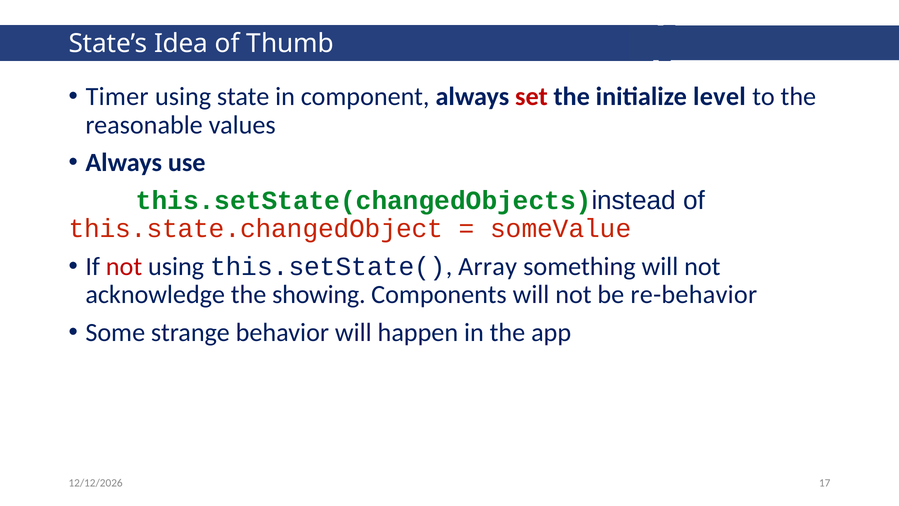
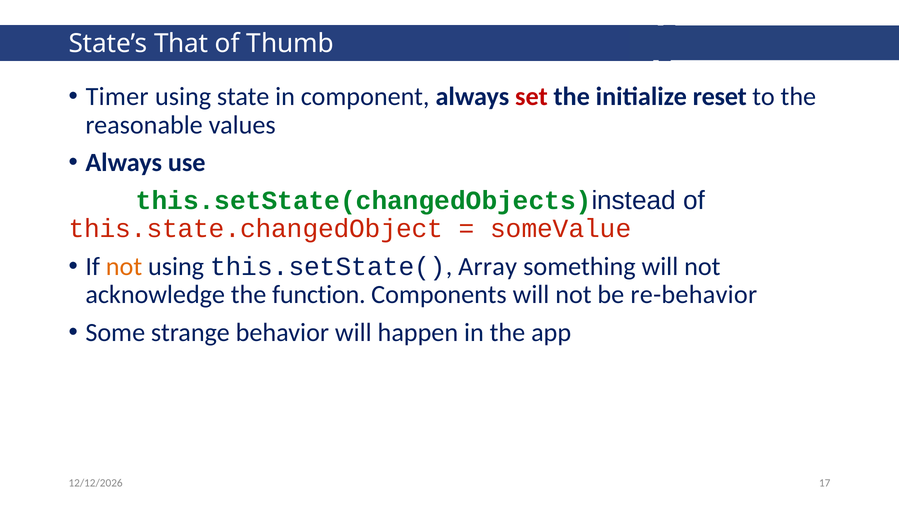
Idea: Idea -> That
level: level -> reset
not at (124, 266) colour: red -> orange
showing: showing -> function
